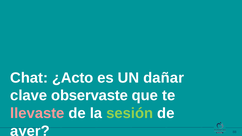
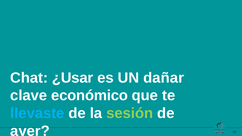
¿Acto: ¿Acto -> ¿Usar
observaste: observaste -> económico
llevaste colour: pink -> light blue
